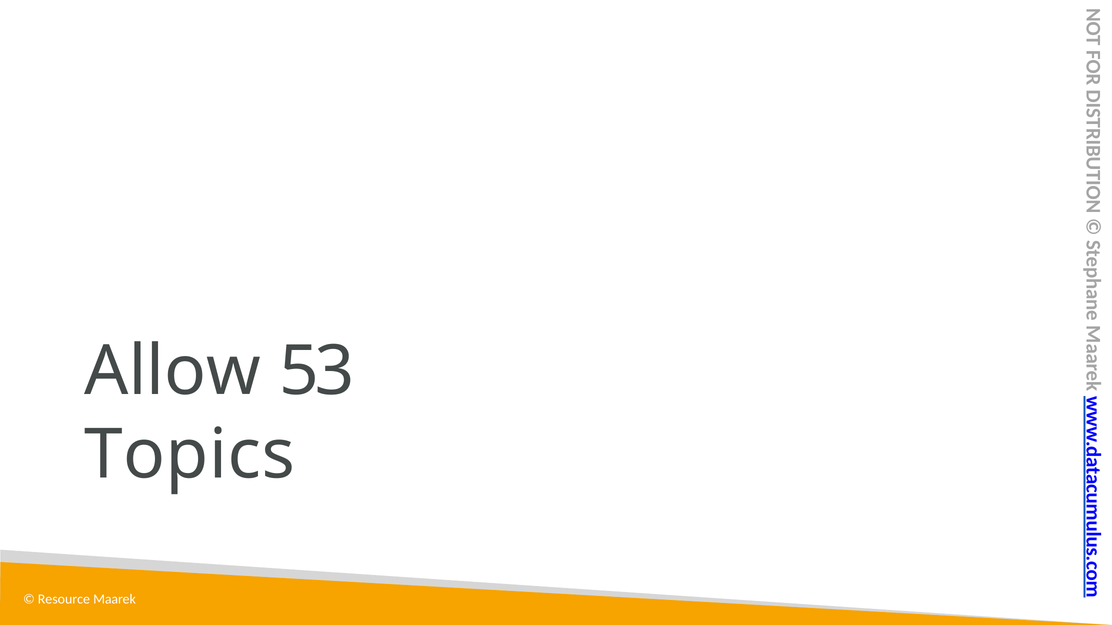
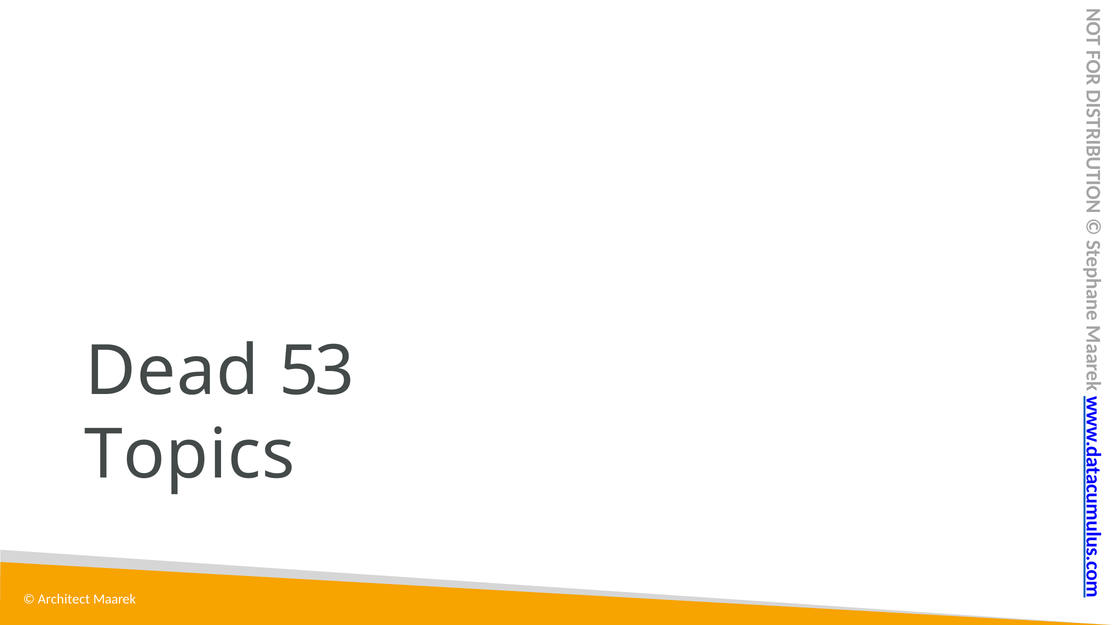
Allow: Allow -> Dead
Resource: Resource -> Architect
